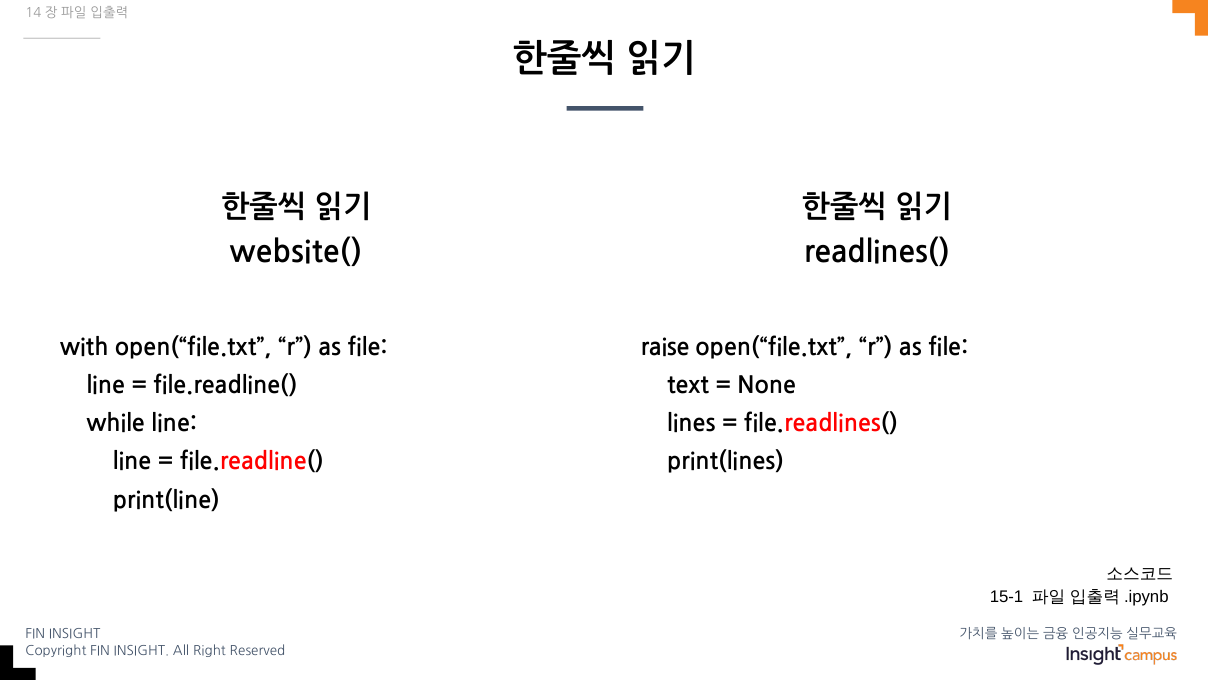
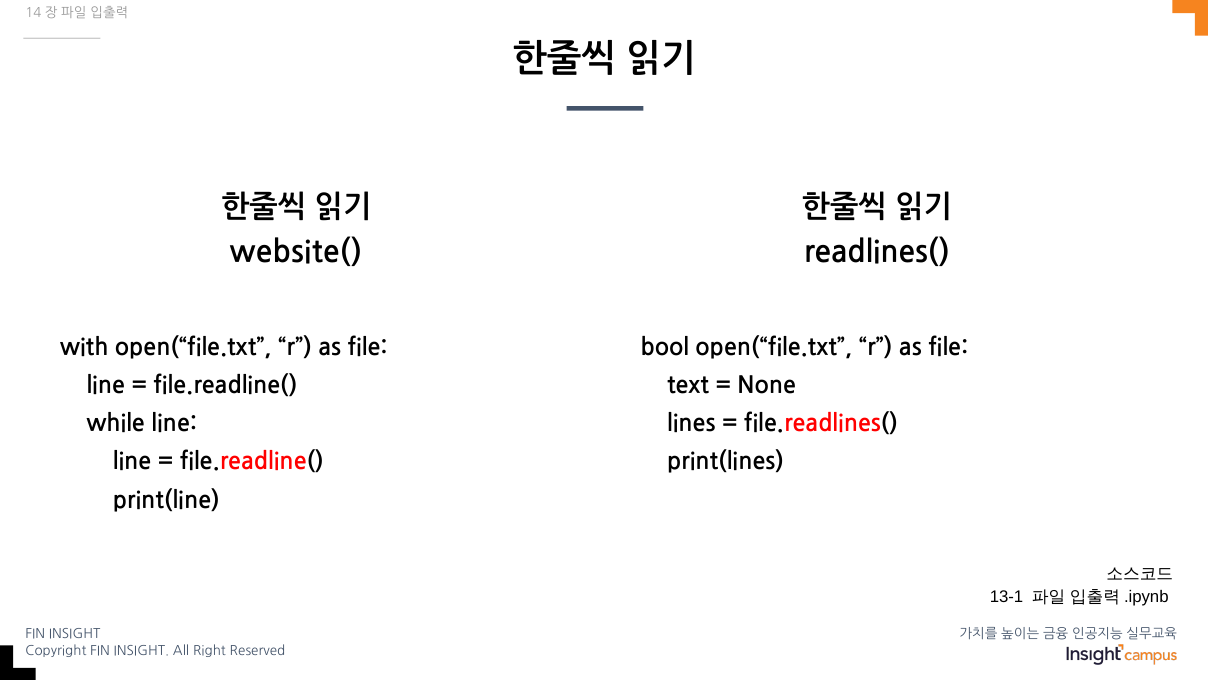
raise: raise -> bool
15-1: 15-1 -> 13-1
